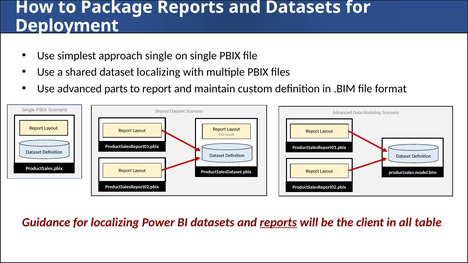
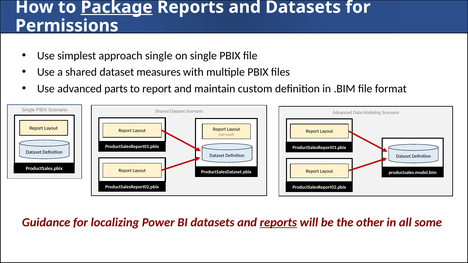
Package underline: none -> present
Deployment: Deployment -> Permissions
dataset localizing: localizing -> measures
client: client -> other
table: table -> some
